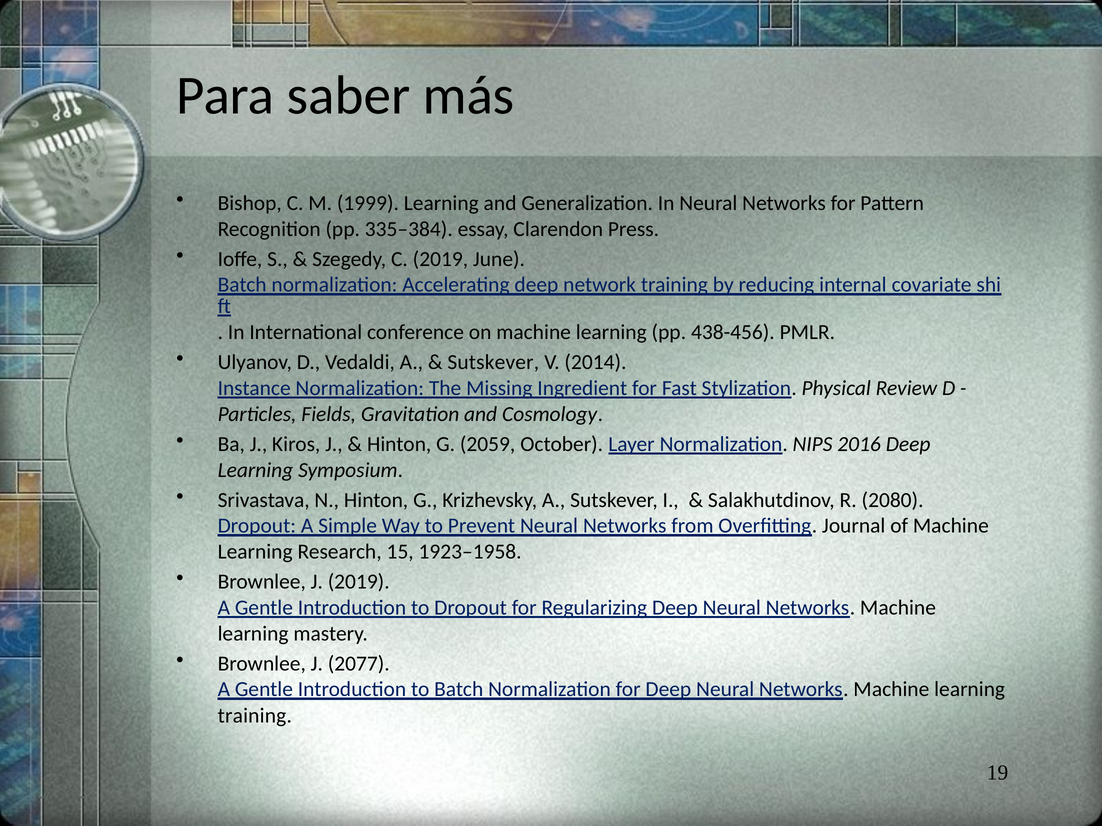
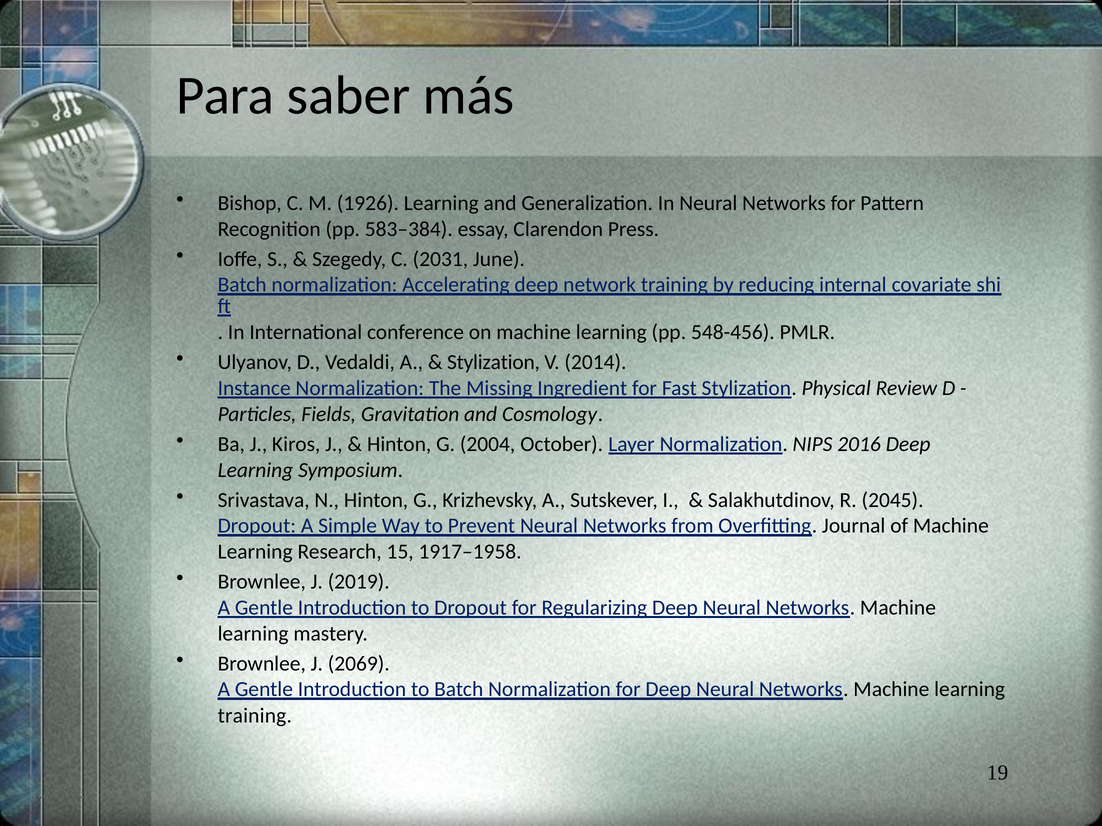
1999: 1999 -> 1926
335–384: 335–384 -> 583–384
C 2019: 2019 -> 2031
438-456: 438-456 -> 548-456
Sutskever at (493, 363): Sutskever -> Stylization
2059: 2059 -> 2004
2080: 2080 -> 2045
1923–1958: 1923–1958 -> 1917–1958
2077: 2077 -> 2069
